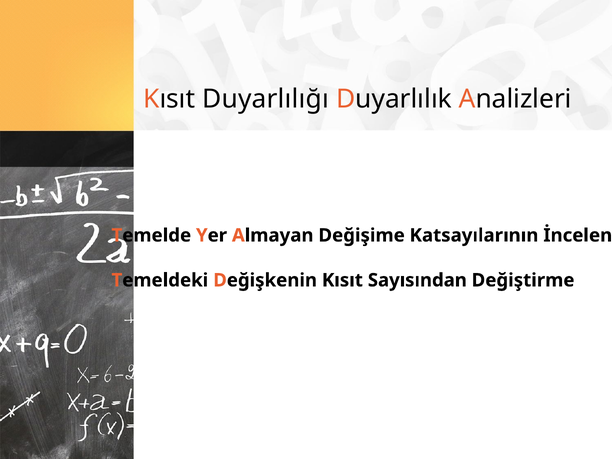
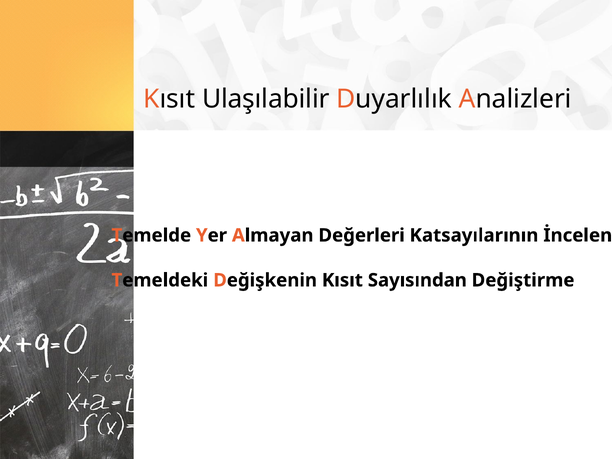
Duyarlılığı: Duyarlılığı -> Ulaşılabilir
Değişime: Değişime -> Değerleri
